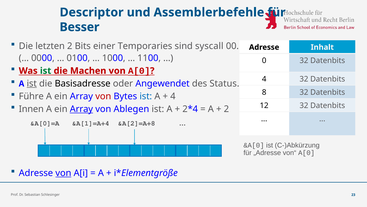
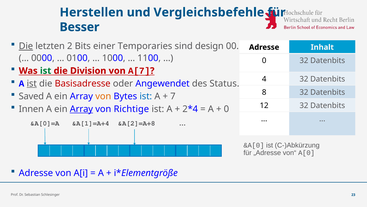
Descriptor: Descriptor -> Herstellen
Assemblerbefehle: Assemblerbefehle -> Vergleichsbefehle
Die at (26, 46) underline: none -> present
syscall: syscall -> design
Machen: Machen -> Division
von A[0: A[0 -> A[7
Basisadresse colour: black -> red
Führe: Führe -> Saved
von at (103, 96) colour: red -> orange
4 at (173, 96): 4 -> 7
Ablegen: Ablegen -> Richtige
2 at (226, 109): 2 -> 0
von at (63, 173) underline: present -> none
